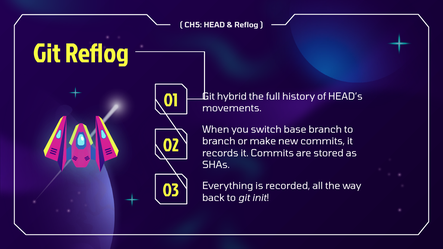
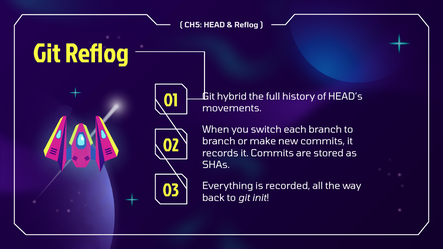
base: base -> each
